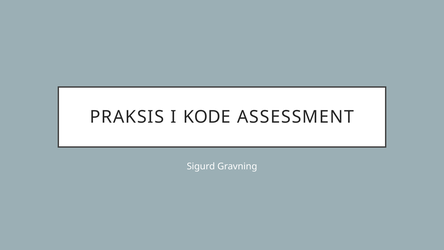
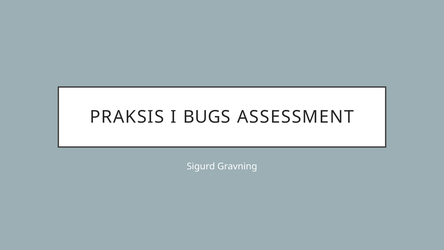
KODE: KODE -> BUGS
